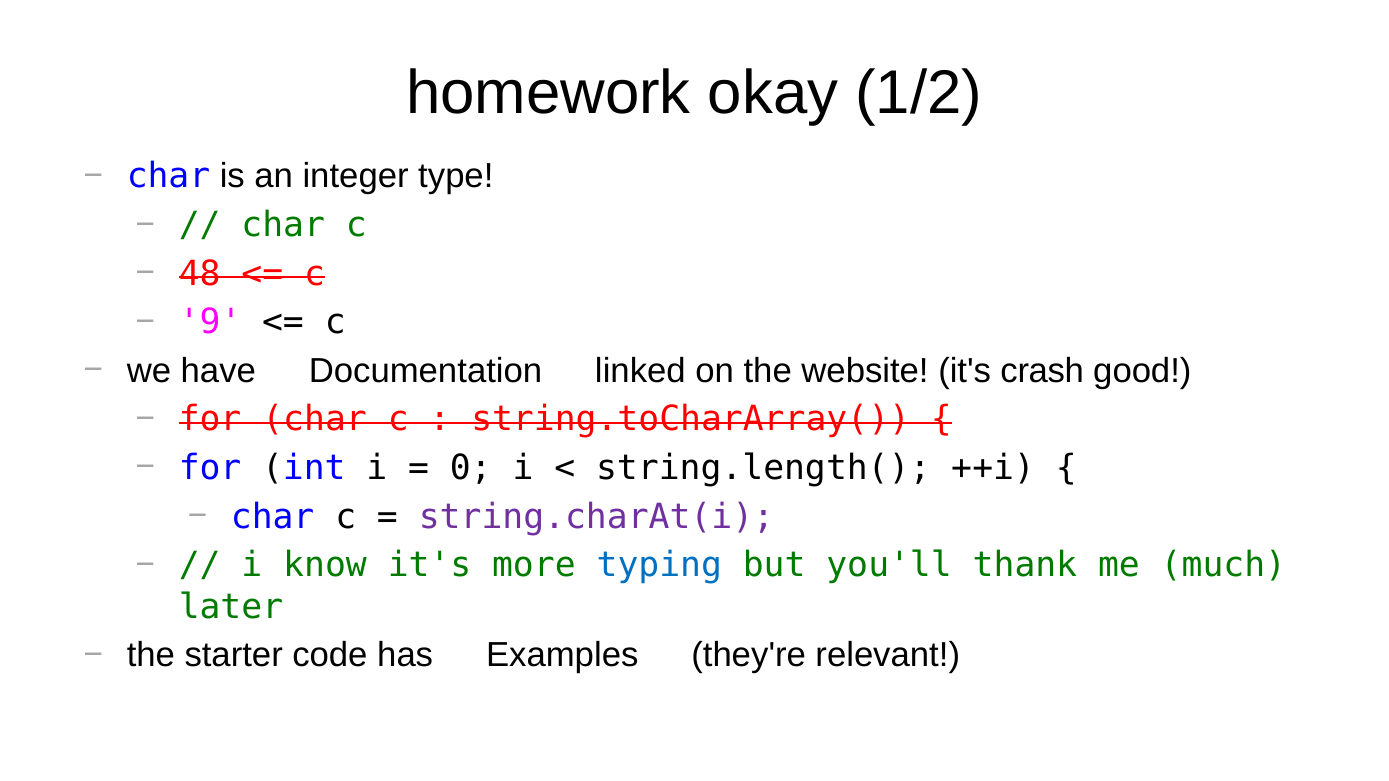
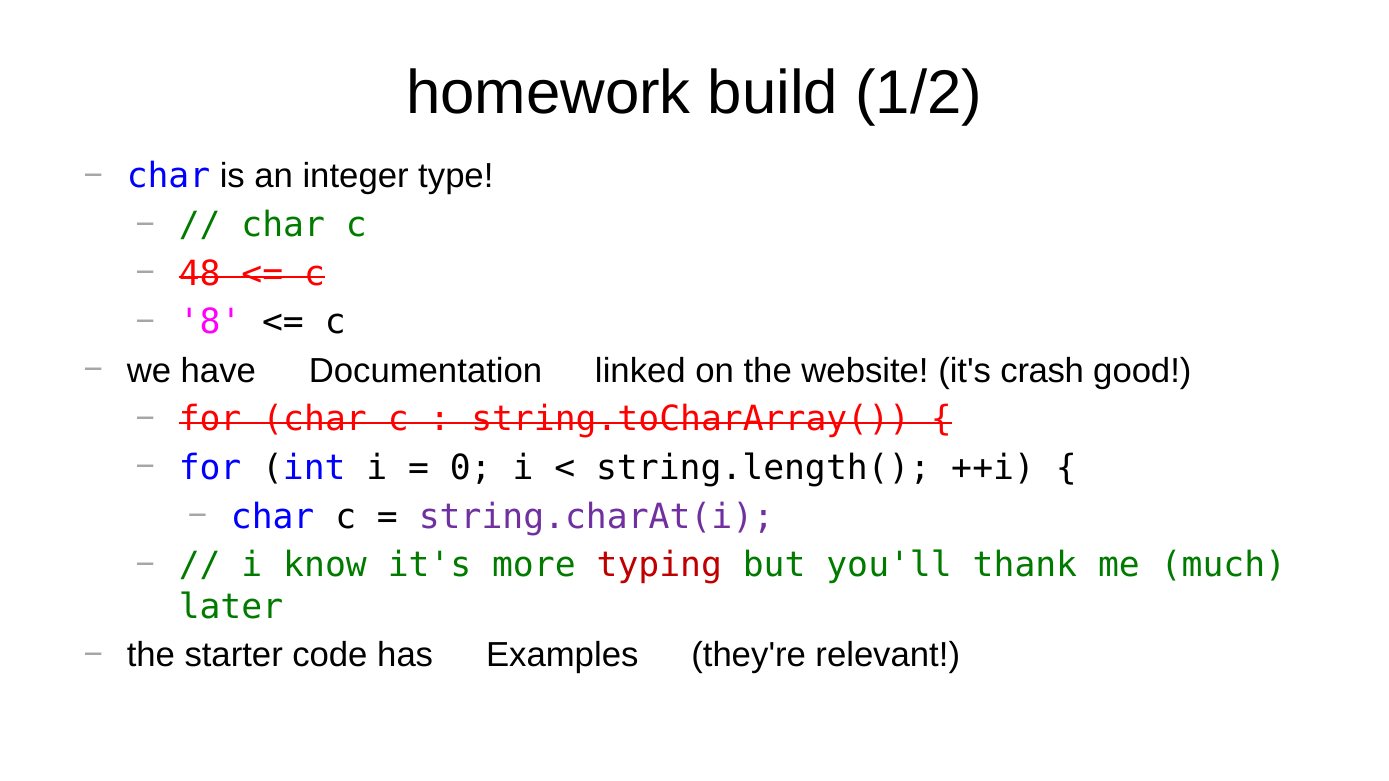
okay: okay -> build
9: 9 -> 8
typing colour: blue -> red
